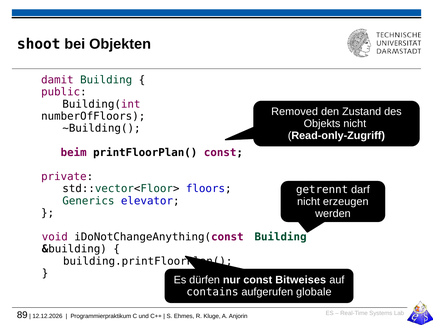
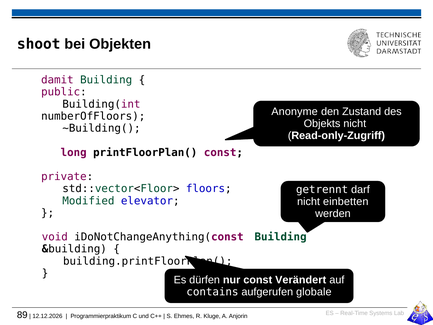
Removed: Removed -> Anonyme
beim: beim -> long
Generics: Generics -> Modified
erzeugen: erzeugen -> einbetten
Bitweises: Bitweises -> Verändert
